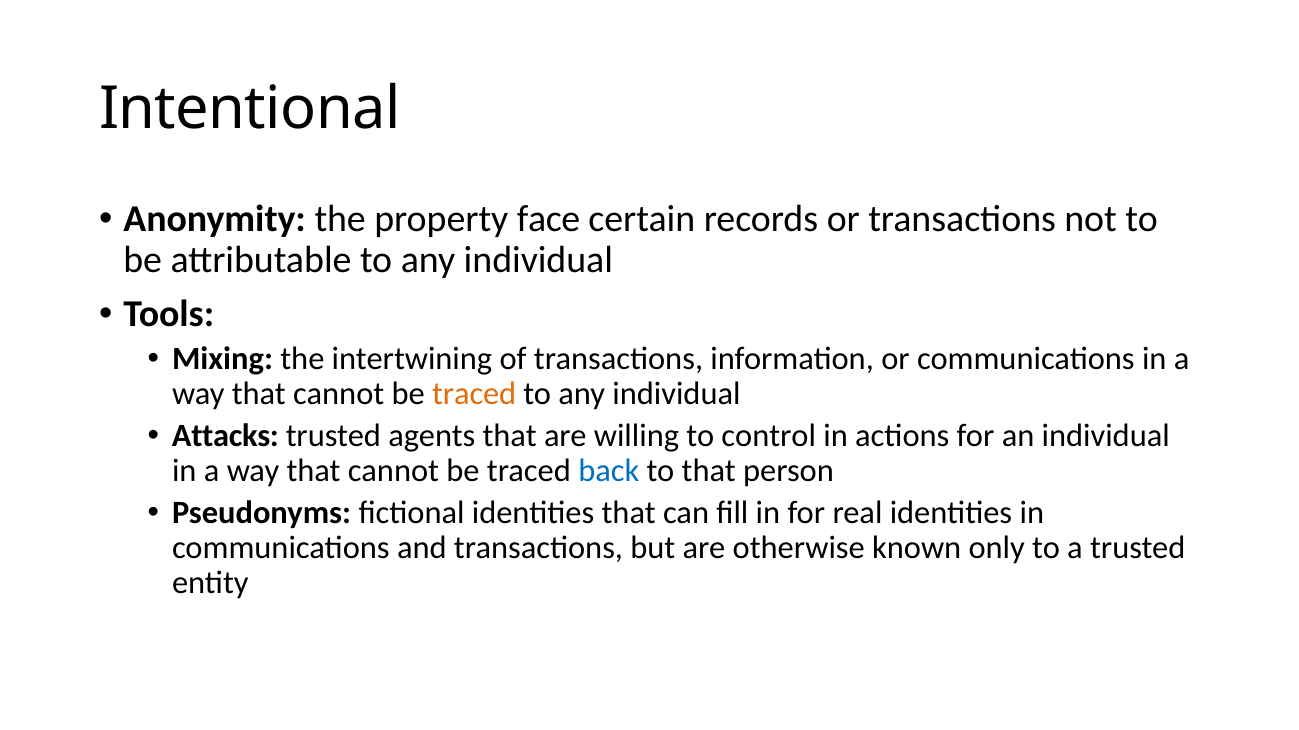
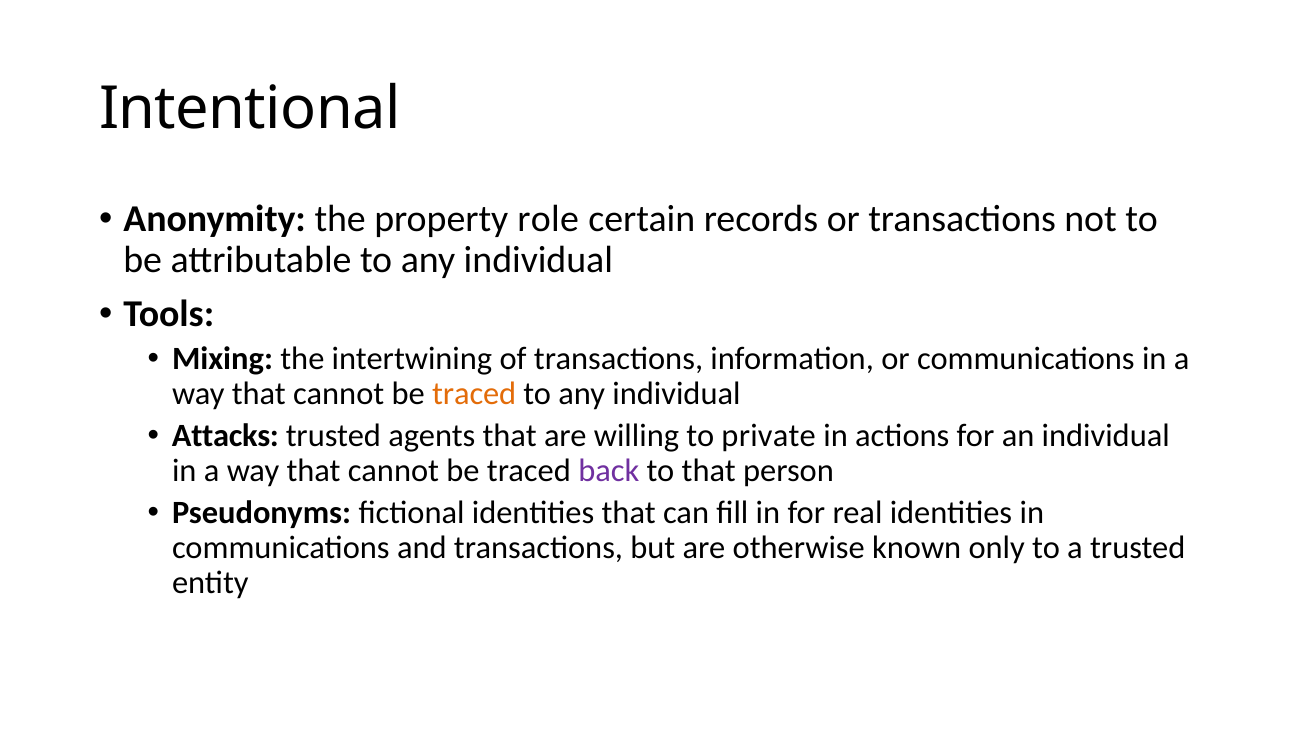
face: face -> role
control: control -> private
back colour: blue -> purple
